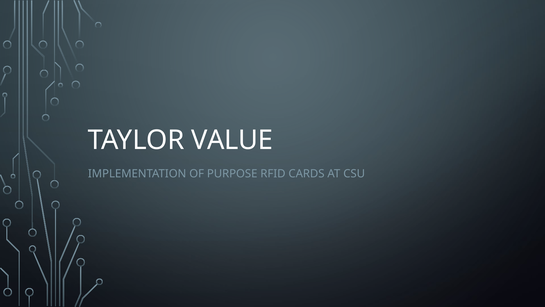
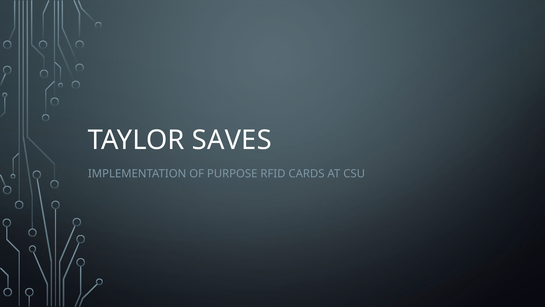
VALUE: VALUE -> SAVES
